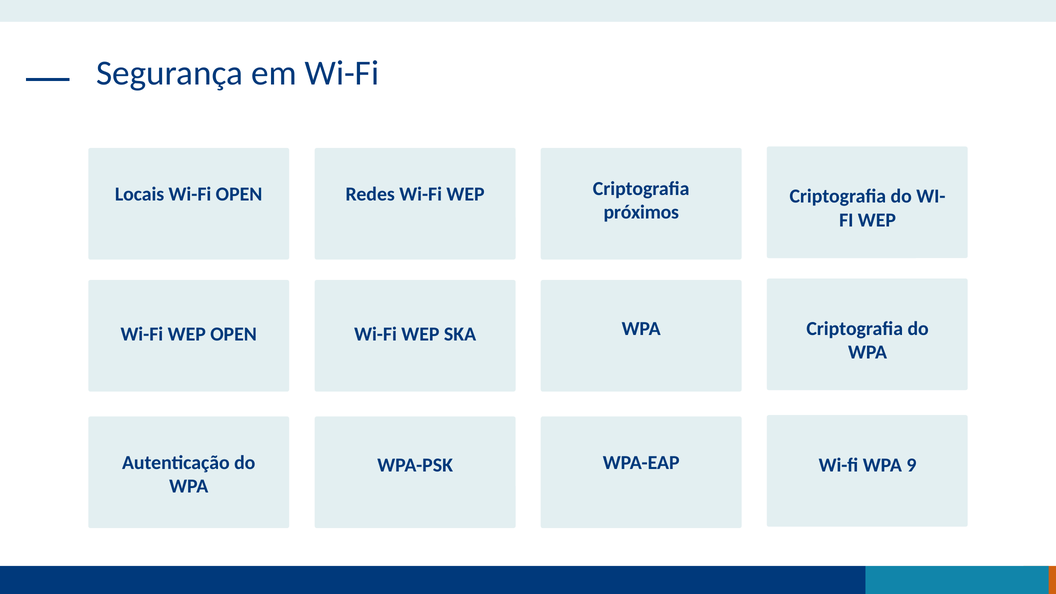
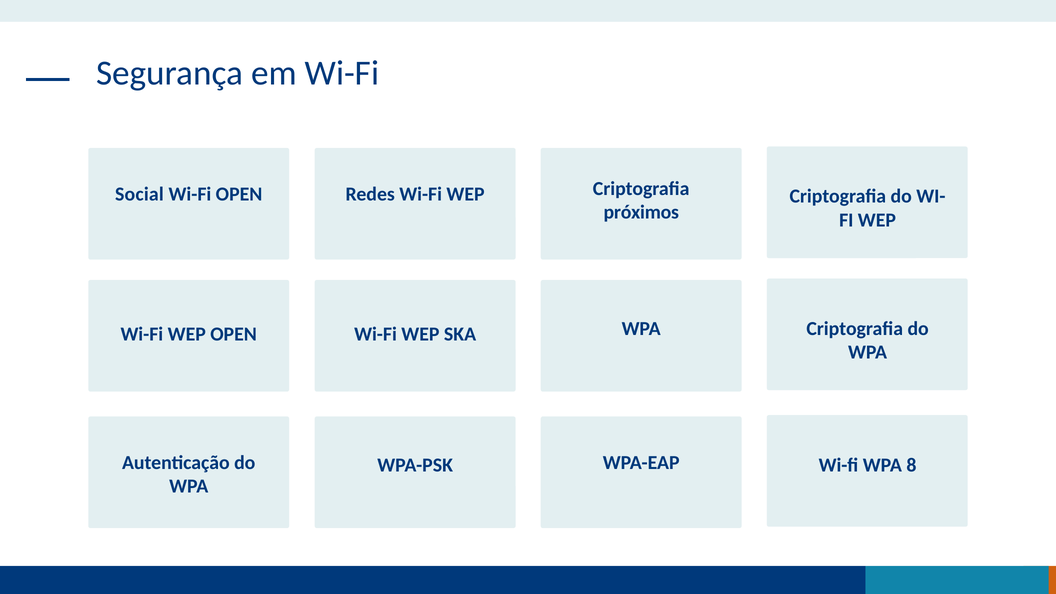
Locais: Locais -> Social
9: 9 -> 8
